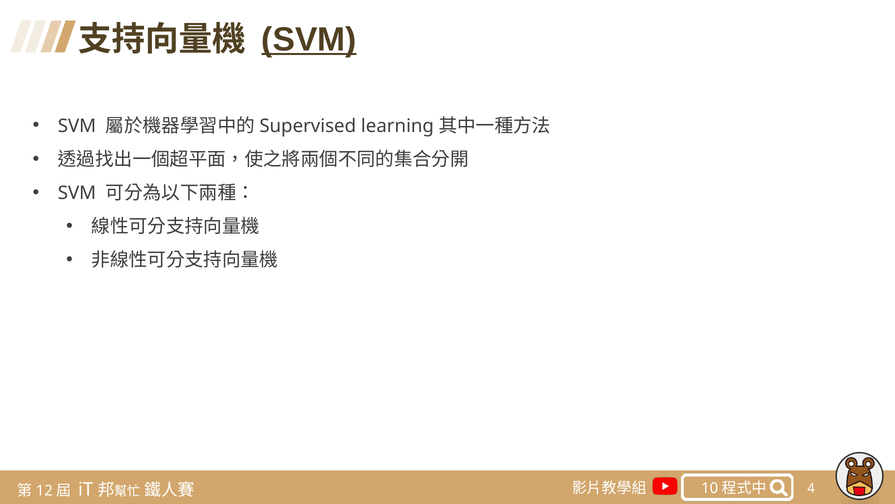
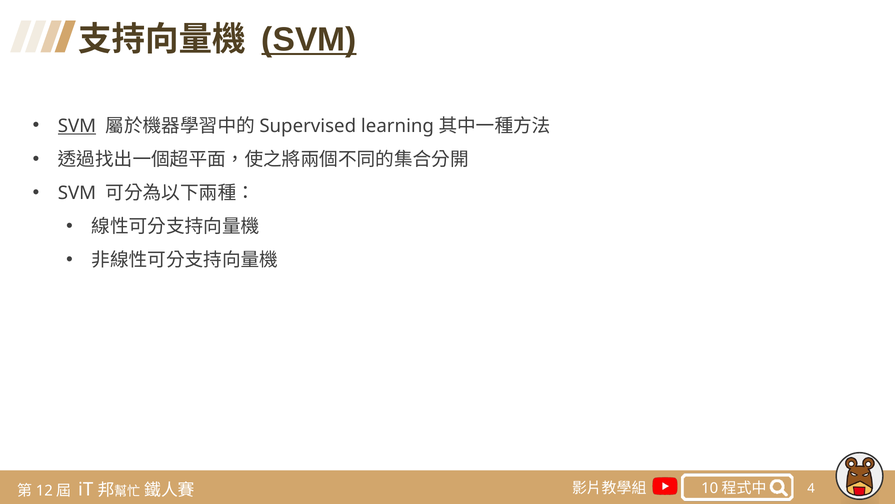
SVM at (77, 126) underline: none -> present
